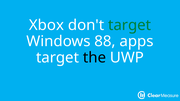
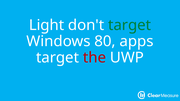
Xbox: Xbox -> Light
88: 88 -> 80
the colour: black -> red
